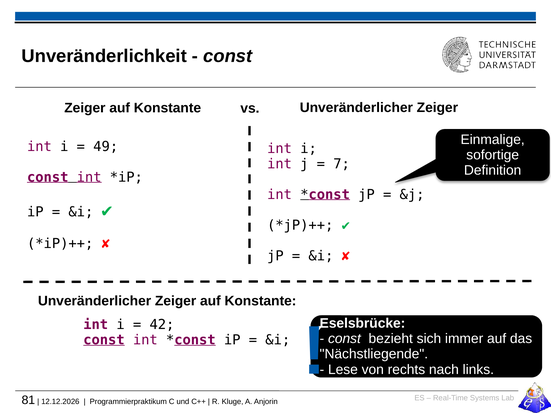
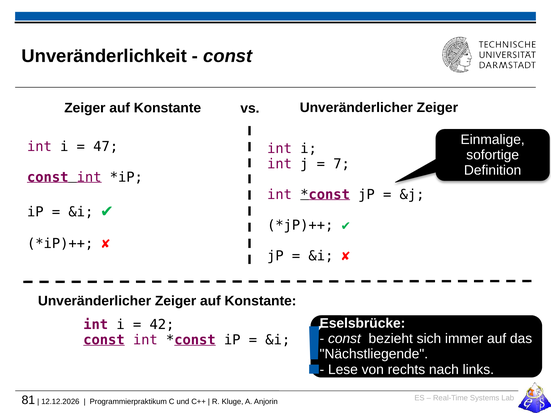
49: 49 -> 47
